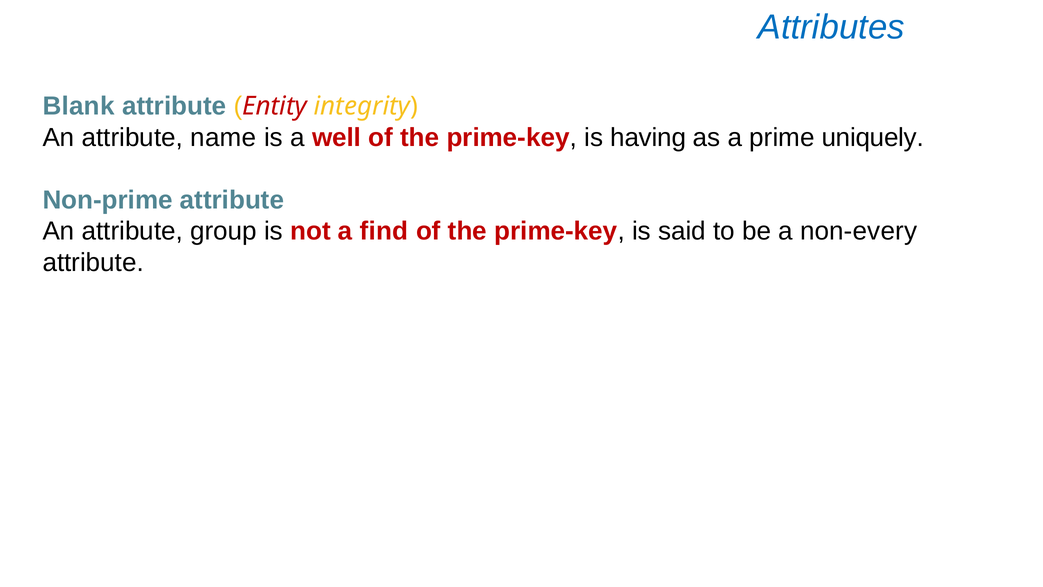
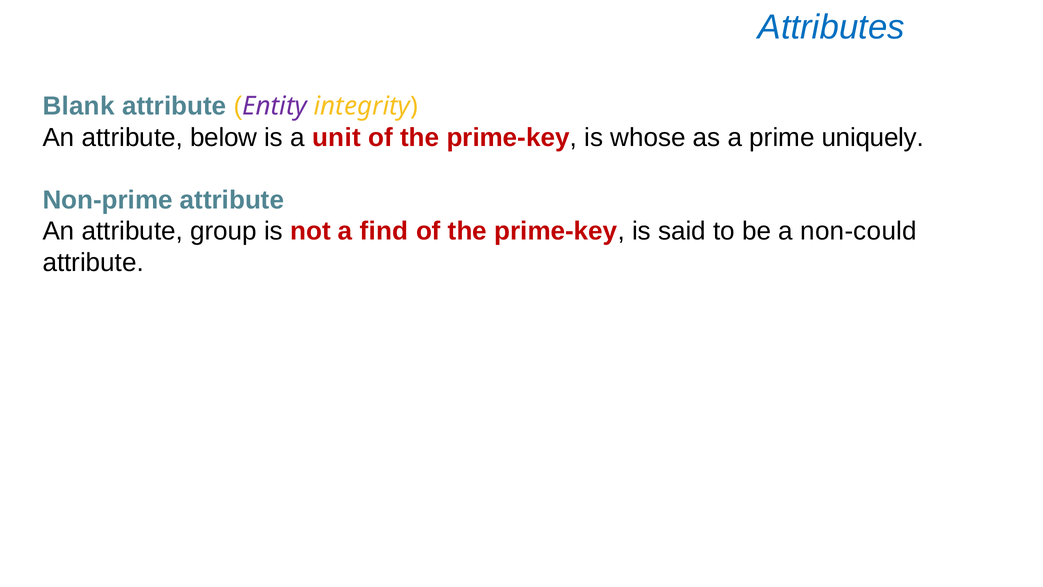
Entity colour: red -> purple
name: name -> below
well: well -> unit
having: having -> whose
non-every: non-every -> non-could
